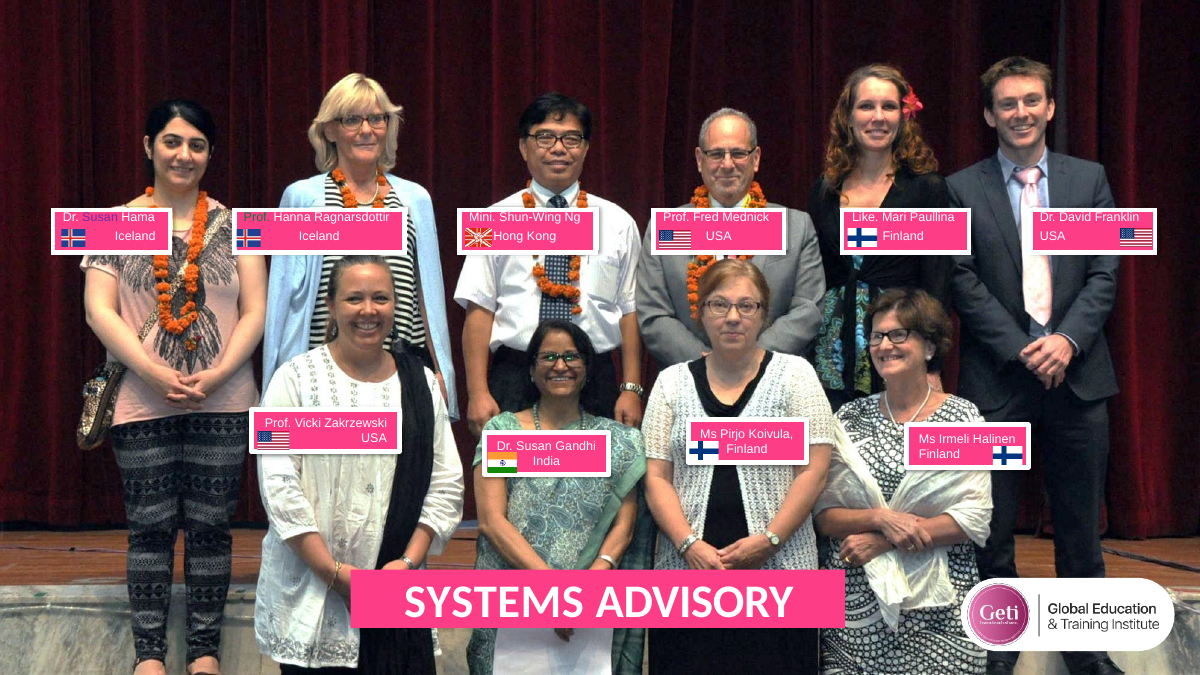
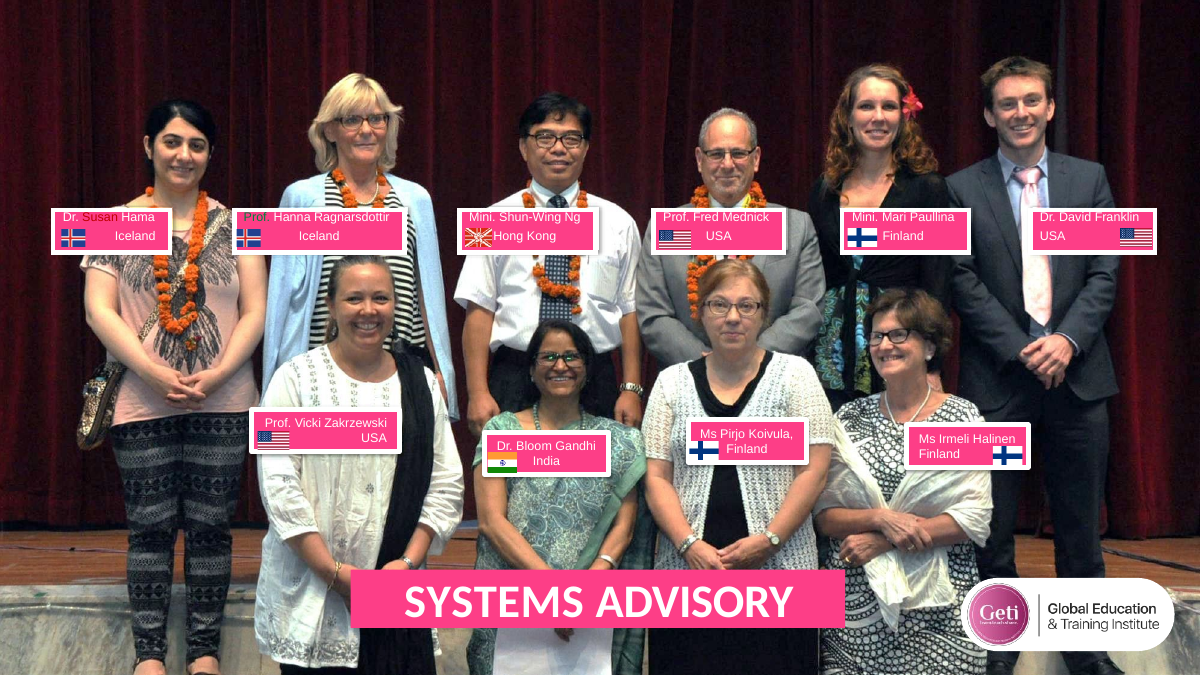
Susan at (100, 217) colour: purple -> red
Mednick Like: Like -> Mini
Susan at (534, 446): Susan -> Bloom
